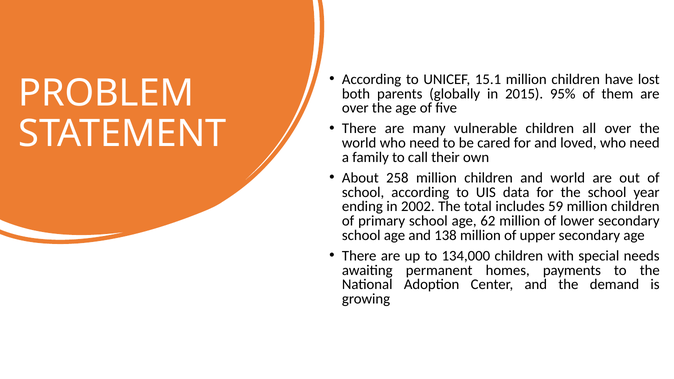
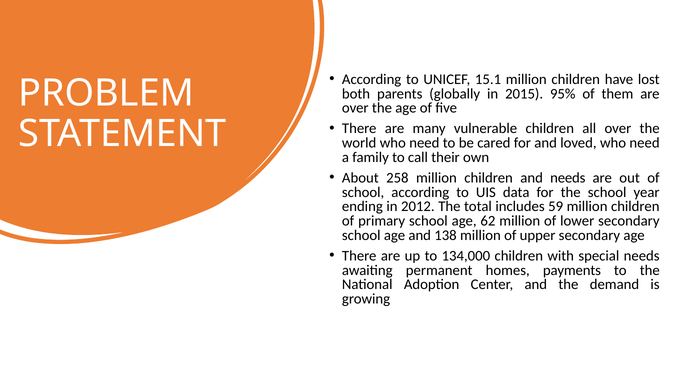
and world: world -> needs
2002: 2002 -> 2012
